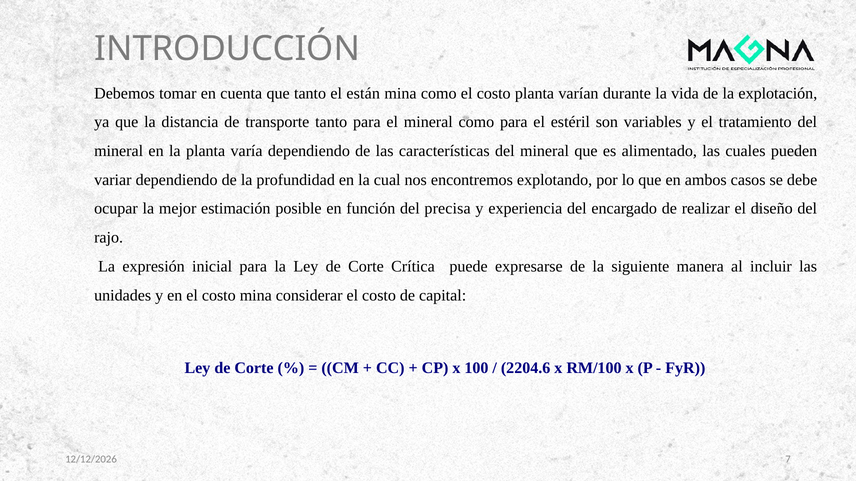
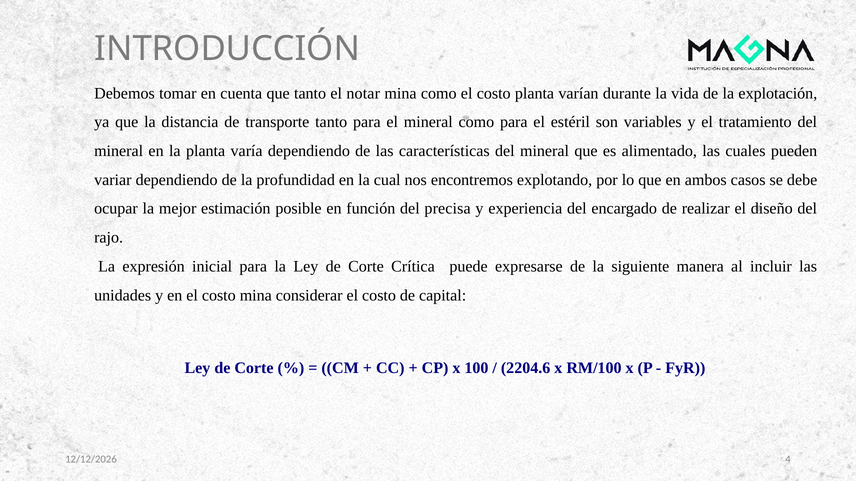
están: están -> notar
7: 7 -> 4
